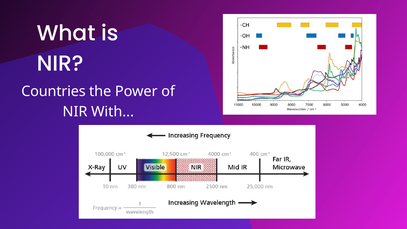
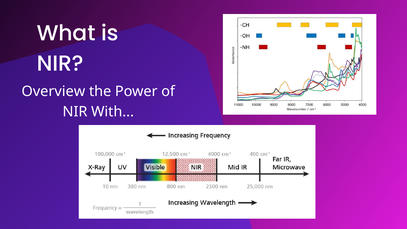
Countries: Countries -> Overview
